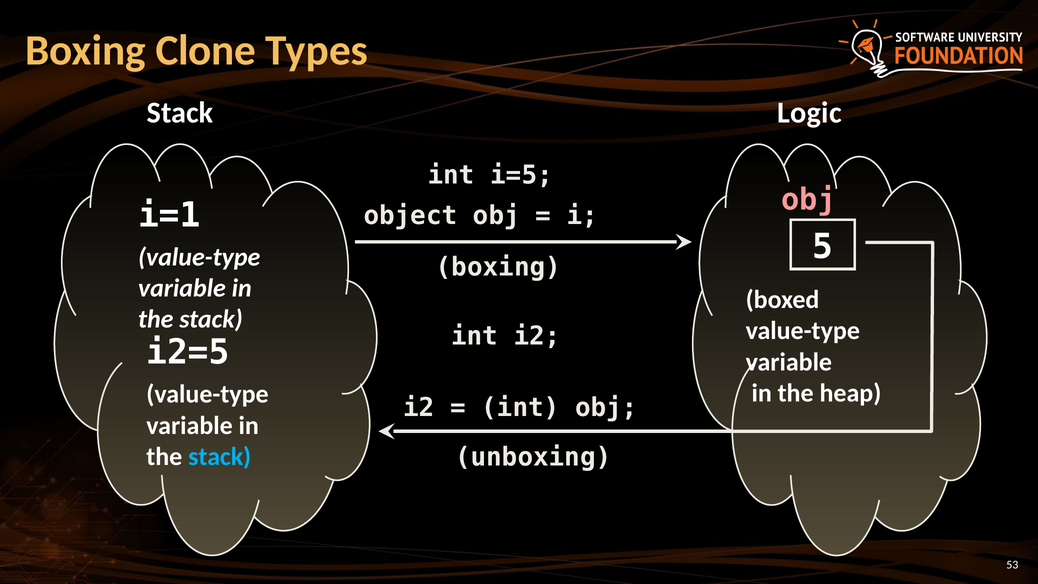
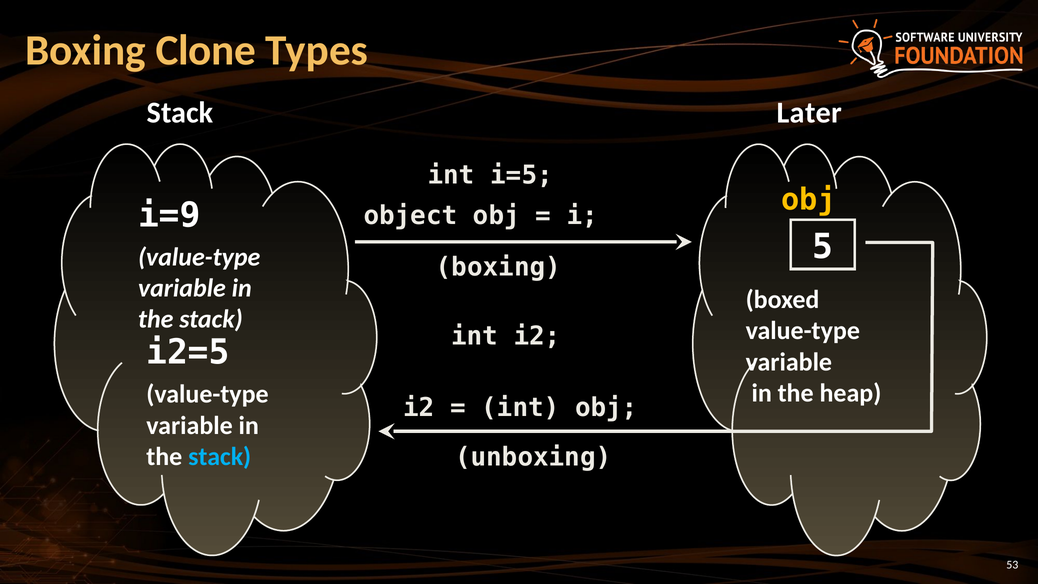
Logic: Logic -> Later
obj at (808, 200) colour: pink -> yellow
i=1: i=1 -> i=9
